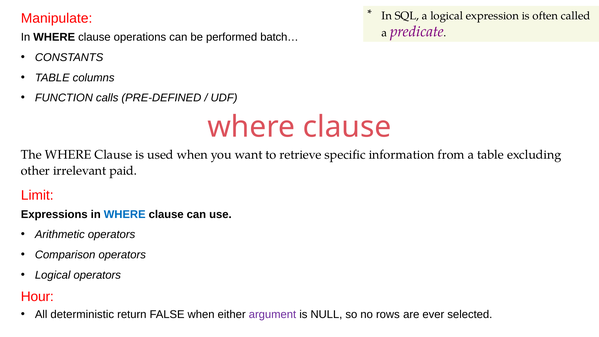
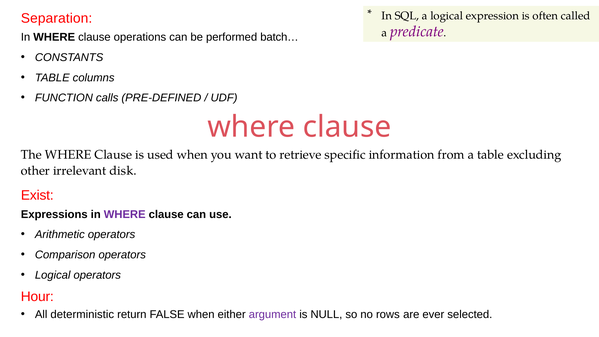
Manipulate: Manipulate -> Separation
paid: paid -> disk
Limit: Limit -> Exist
WHERE at (125, 214) colour: blue -> purple
